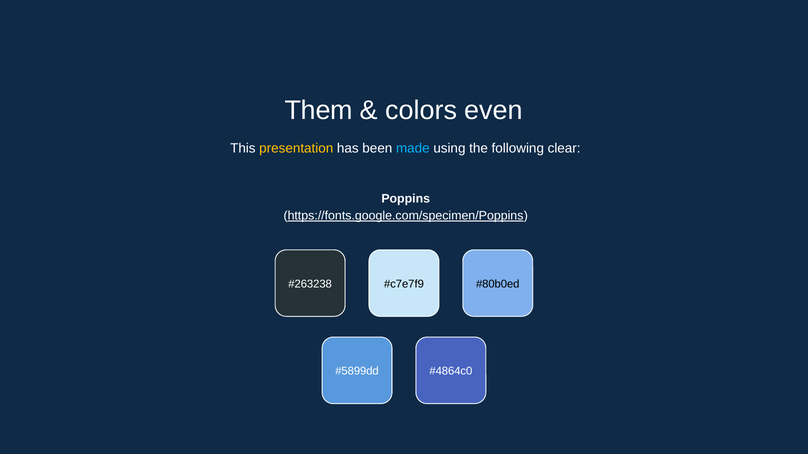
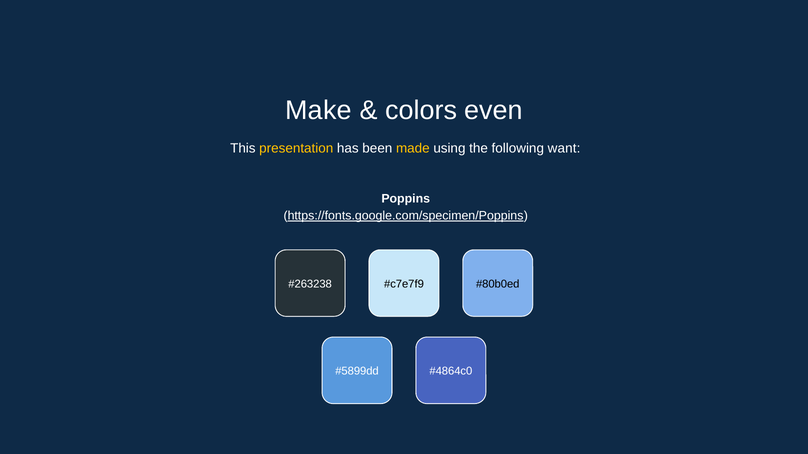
Them: Them -> Make
made colour: light blue -> yellow
clear: clear -> want
